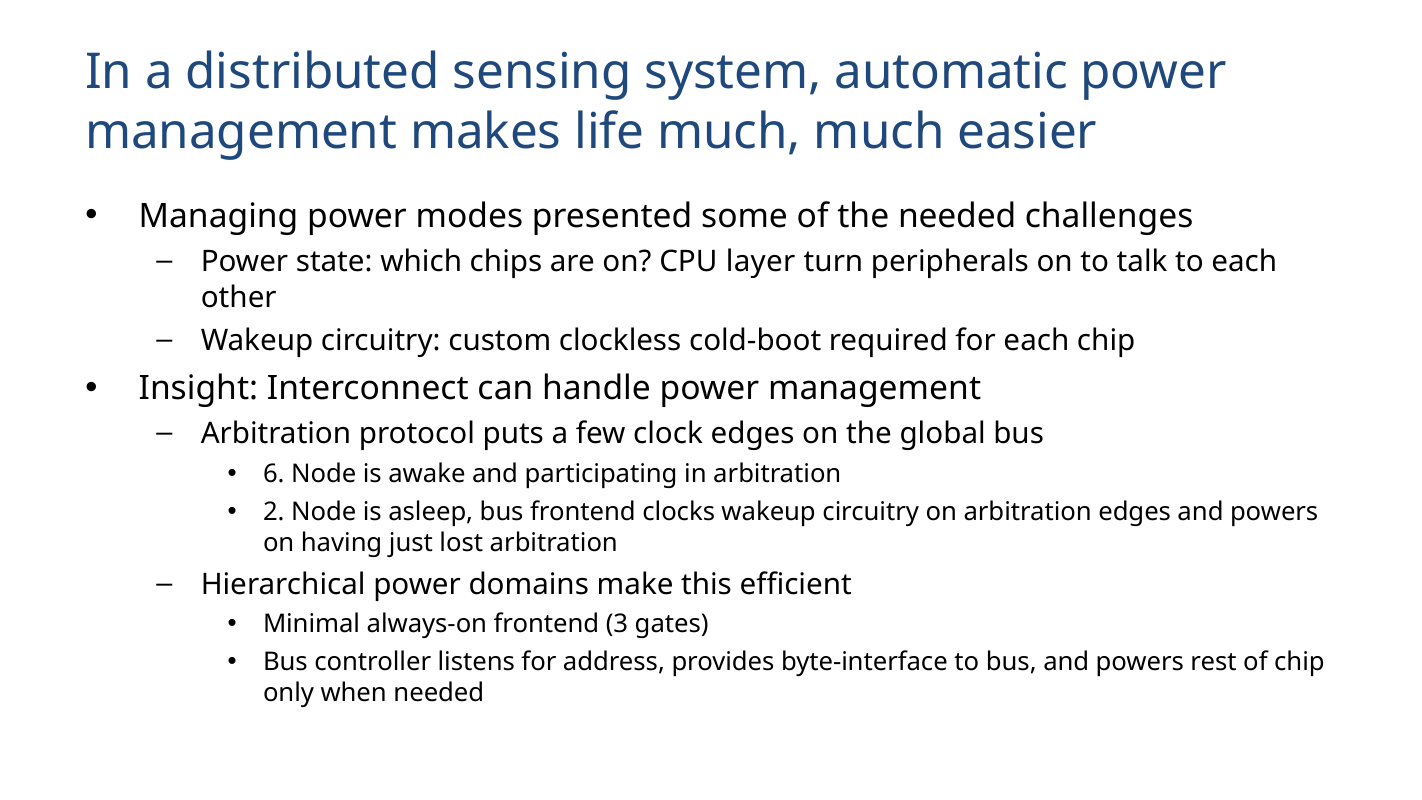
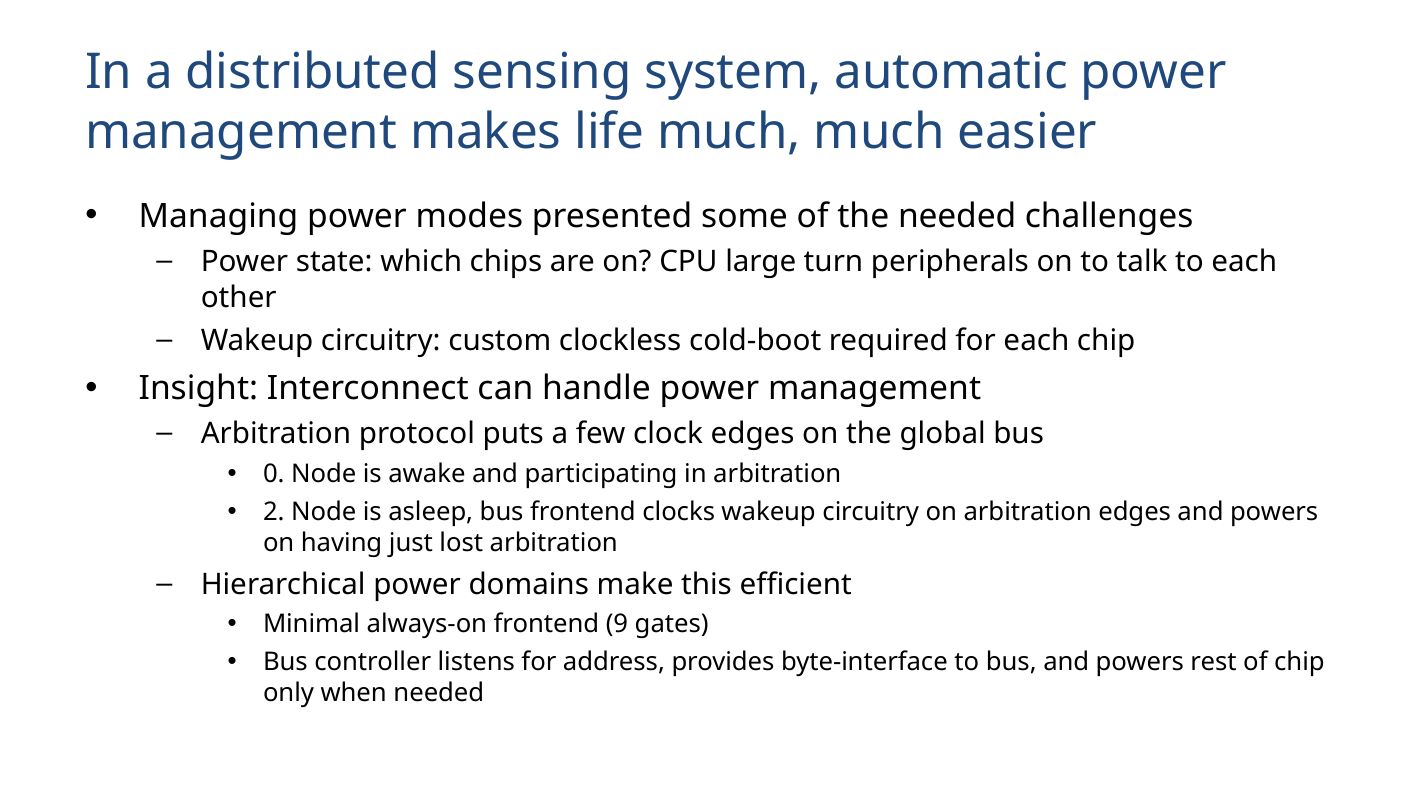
layer: layer -> large
6: 6 -> 0
3: 3 -> 9
